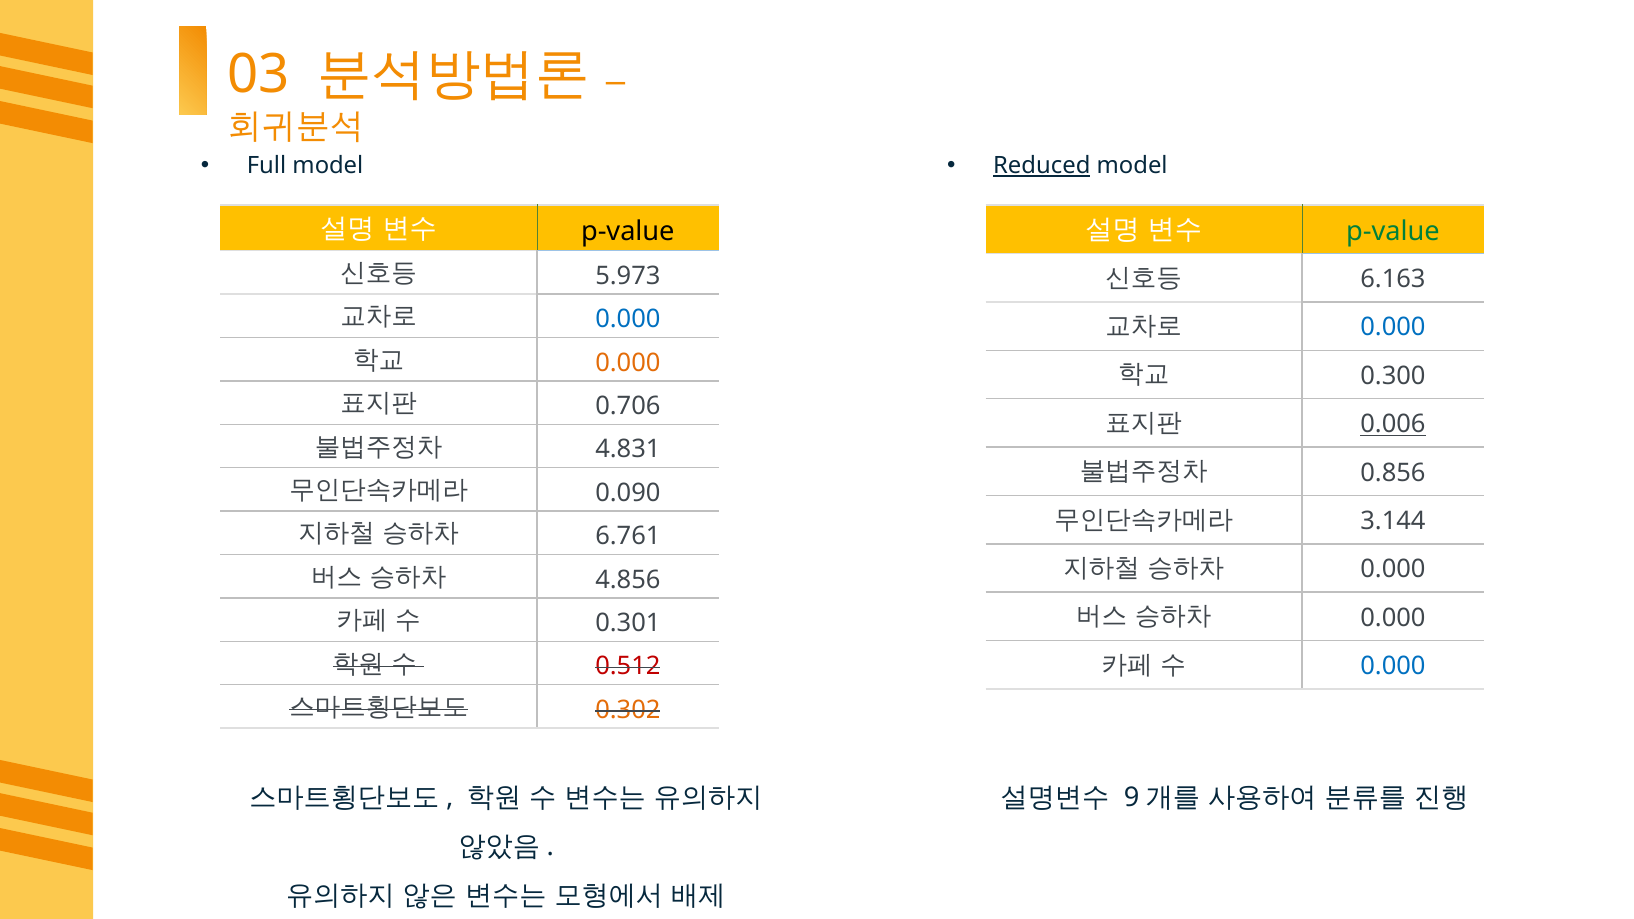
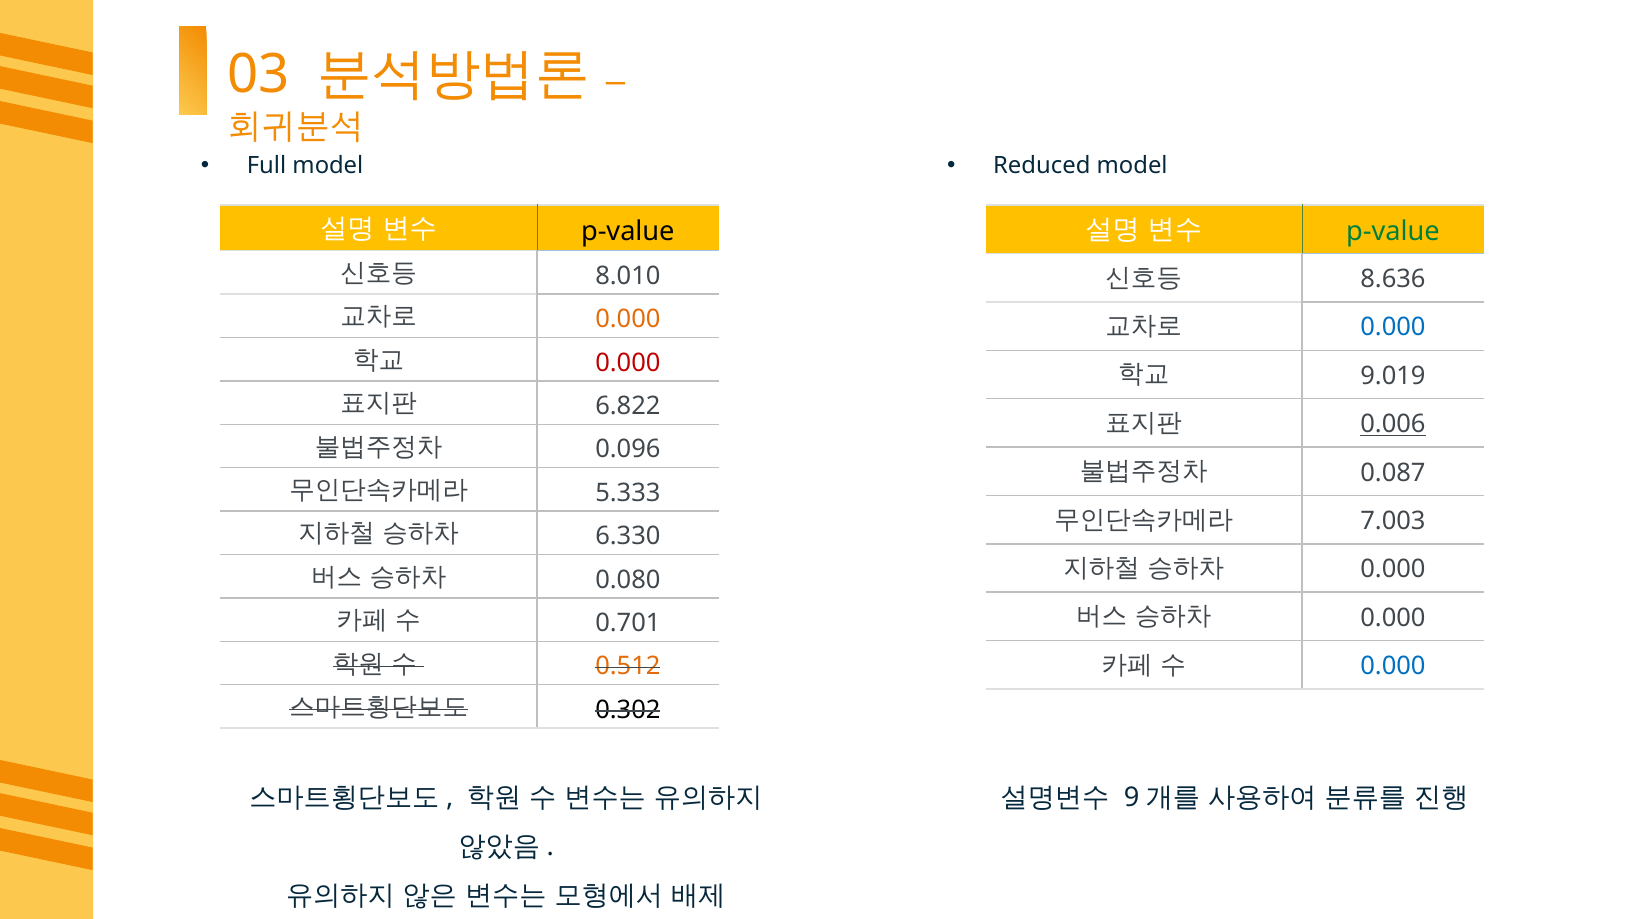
Reduced underline: present -> none
5.973: 5.973 -> 8.010
6.163: 6.163 -> 8.636
0.000 at (628, 319) colour: blue -> orange
0.000 at (628, 363) colour: orange -> red
0.300: 0.300 -> 9.019
0.706: 0.706 -> 6.822
4.831: 4.831 -> 0.096
0.856: 0.856 -> 0.087
0.090: 0.090 -> 5.333
3.144: 3.144 -> 7.003
6.761: 6.761 -> 6.330
4.856: 4.856 -> 0.080
0.301: 0.301 -> 0.701
0.512 colour: red -> orange
0.302 colour: orange -> black
